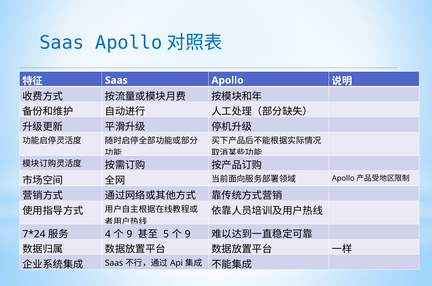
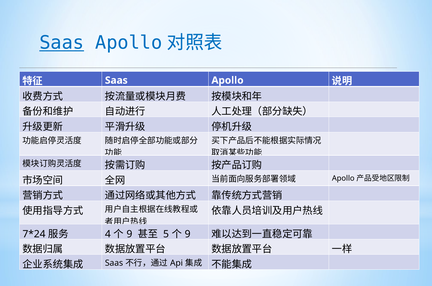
Saas at (62, 43) underline: none -> present
